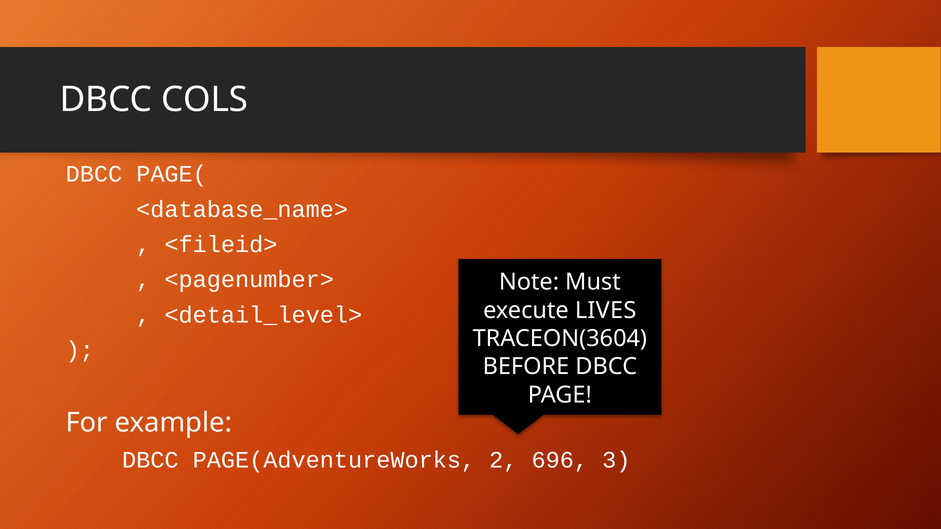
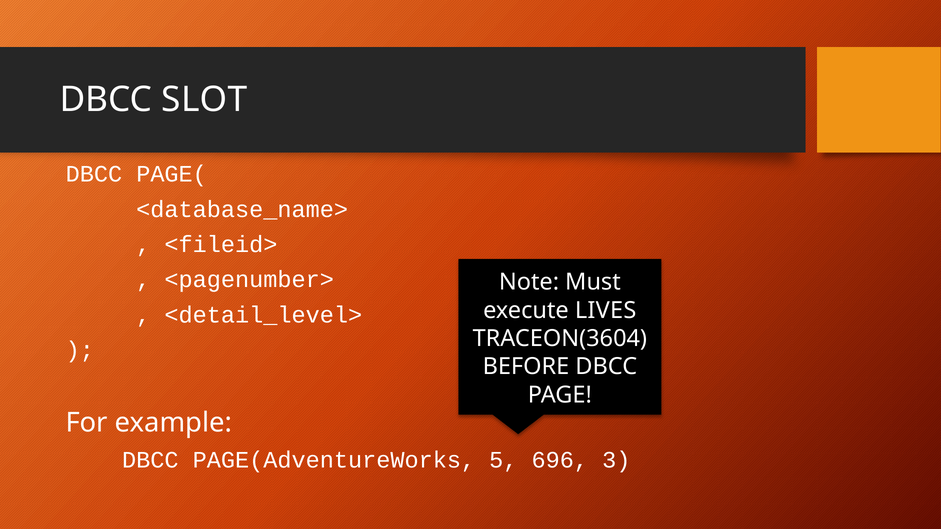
COLS: COLS -> SLOT
2: 2 -> 5
